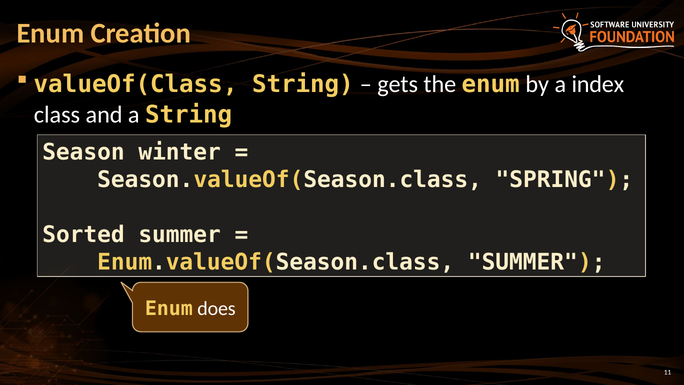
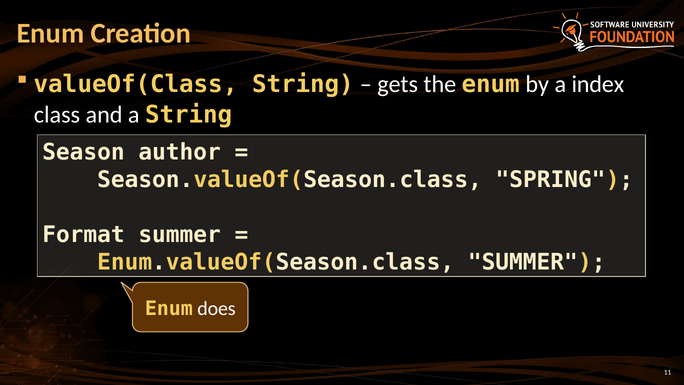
winter: winter -> author
Sorted: Sorted -> Format
